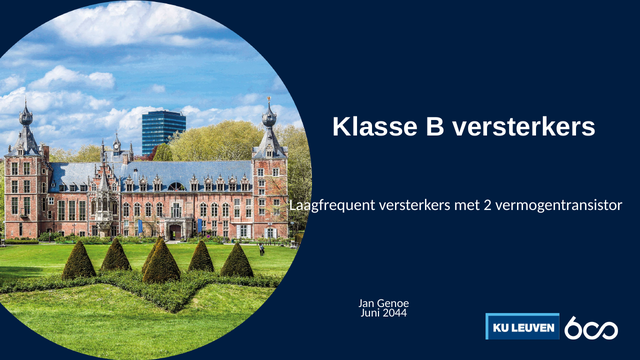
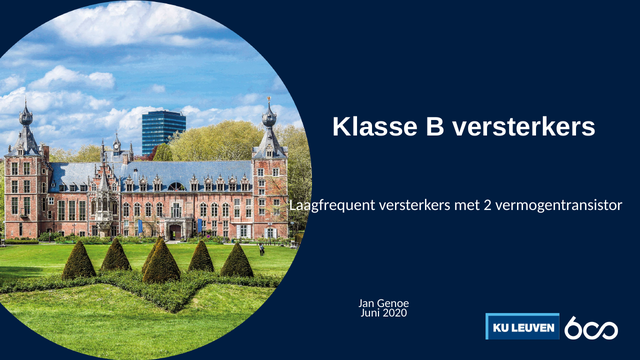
2044: 2044 -> 2020
